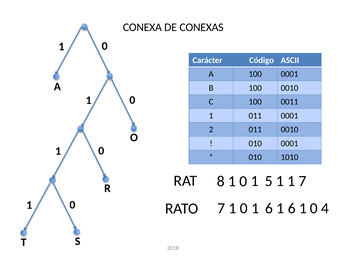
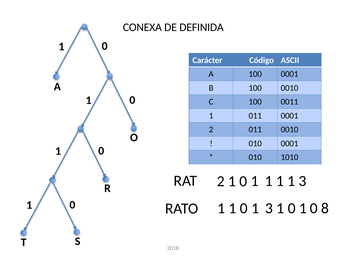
CONEXAS: CONEXAS -> DEFINIDA
RAT 8: 8 -> 2
5 at (269, 181): 5 -> 1
1 7: 7 -> 3
RATO 7: 7 -> 1
6 at (269, 208): 6 -> 3
6 at (292, 208): 6 -> 0
4: 4 -> 8
